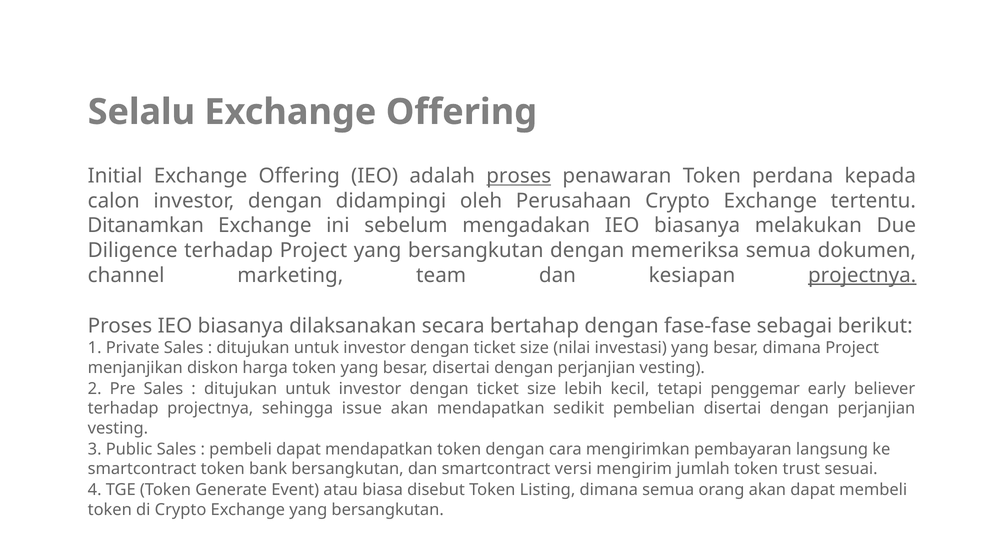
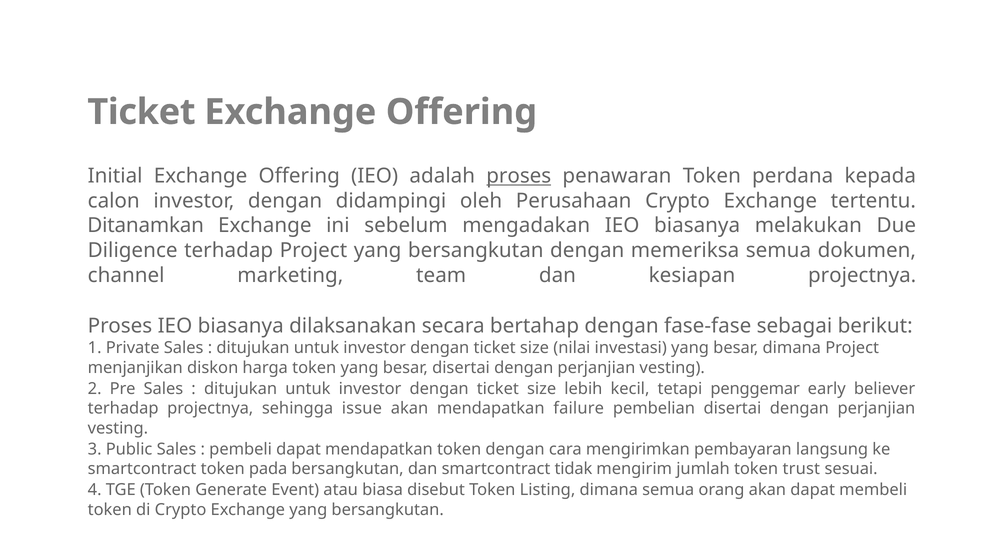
Selalu at (141, 112): Selalu -> Ticket
projectnya at (862, 275) underline: present -> none
sedikit: sedikit -> failure
bank: bank -> pada
versi: versi -> tidak
